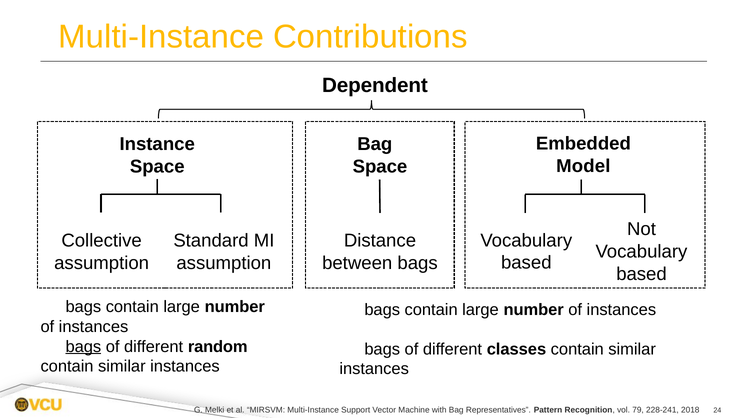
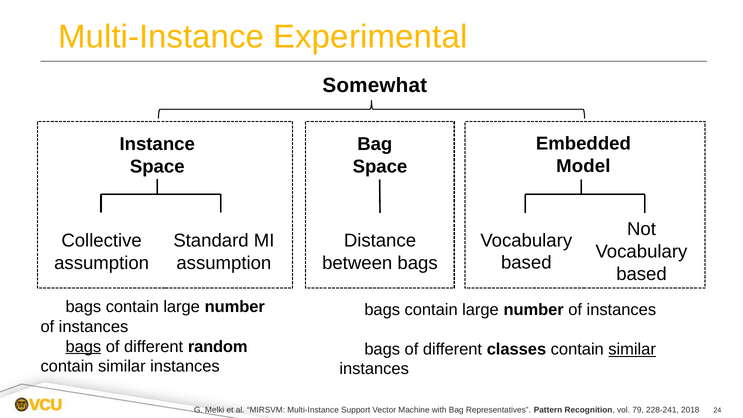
Contributions: Contributions -> Experimental
Dependent: Dependent -> Somewhat
similar at (632, 349) underline: none -> present
